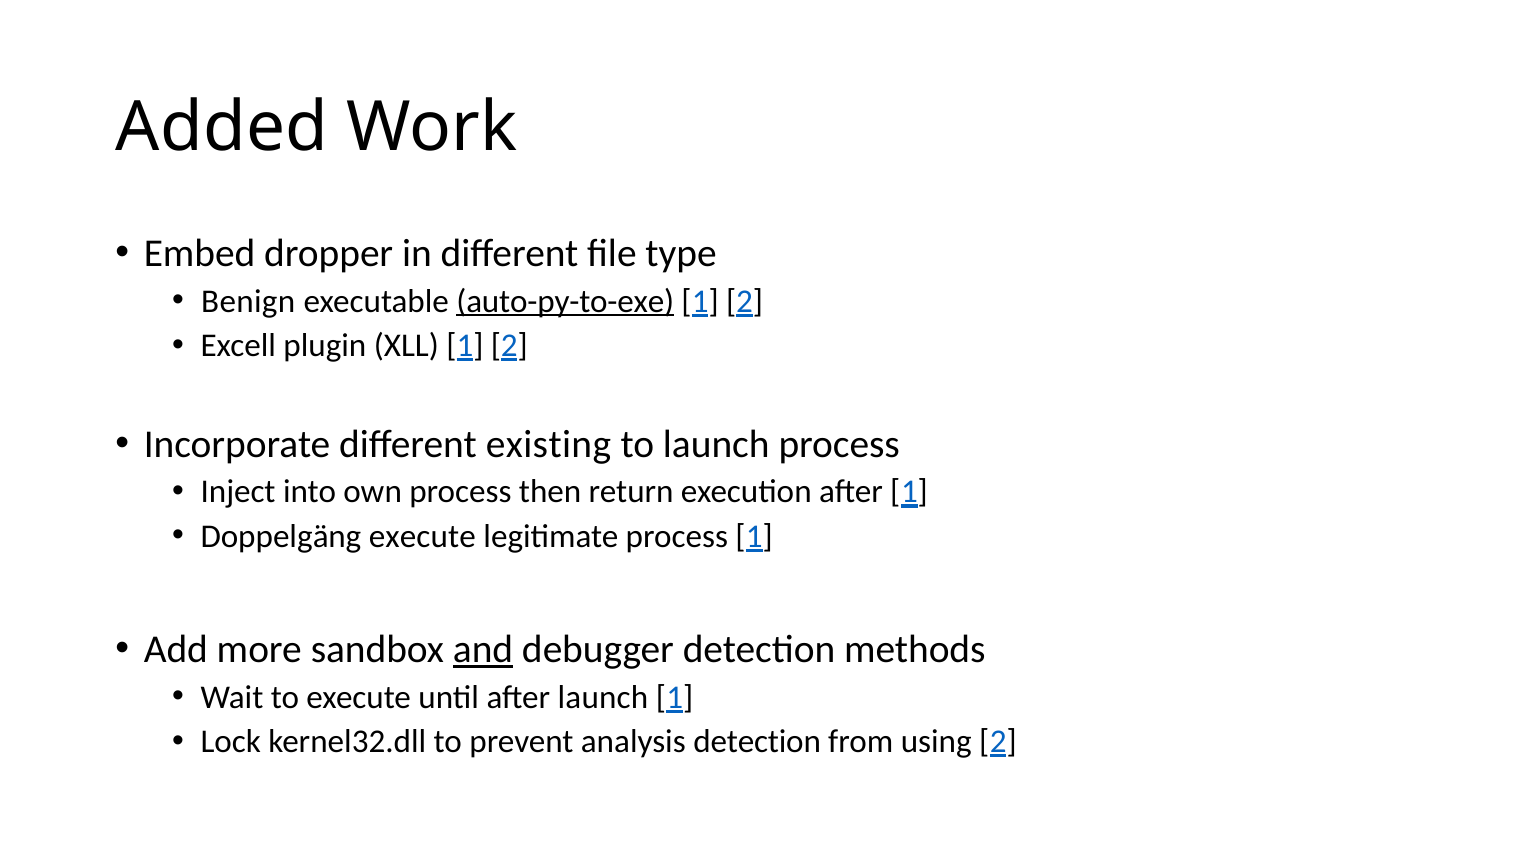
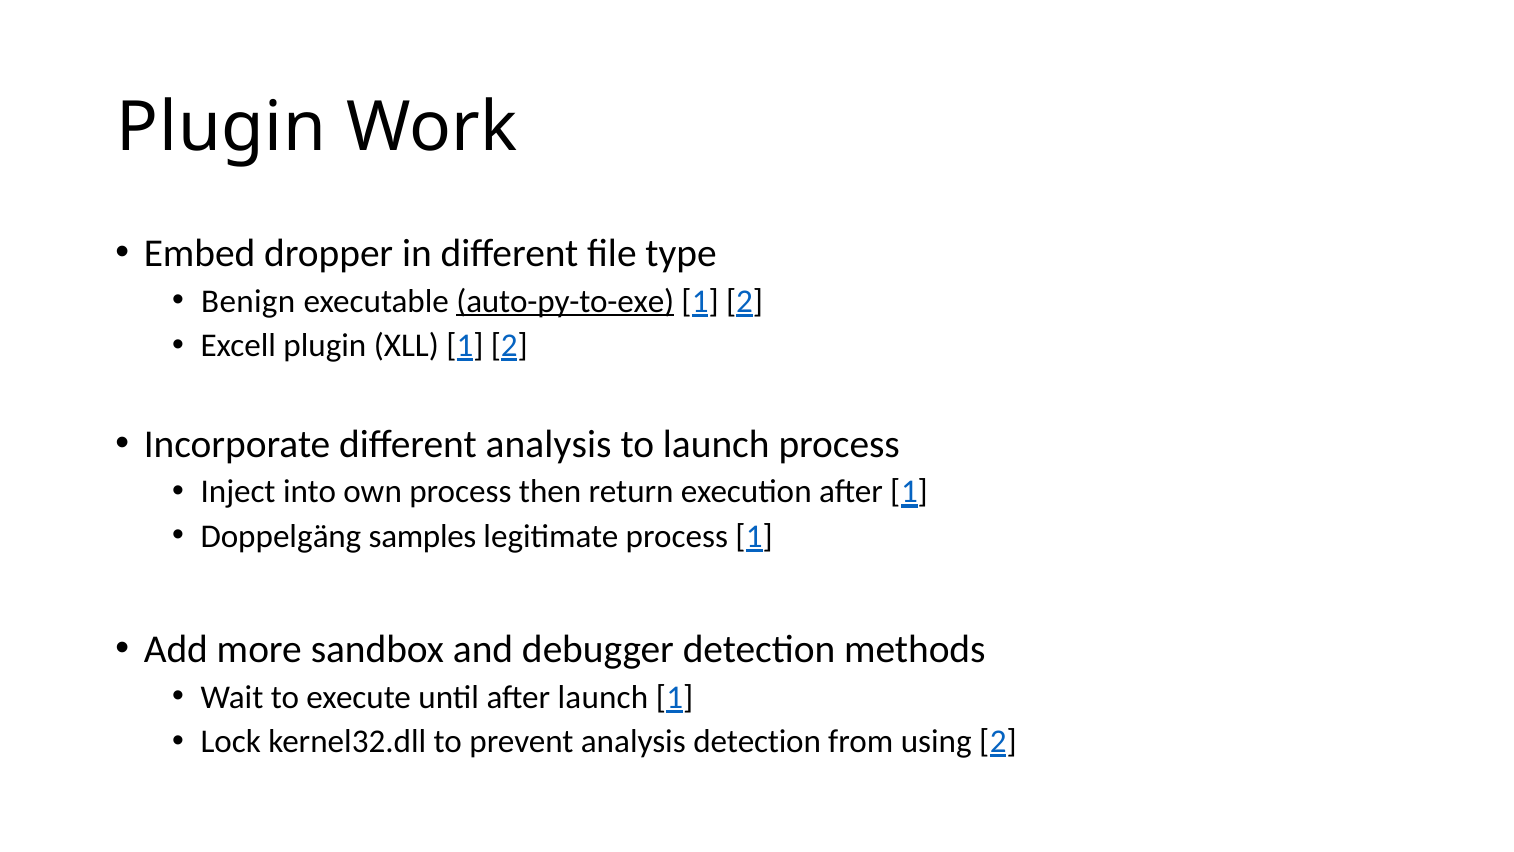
Added at (222, 127): Added -> Plugin
different existing: existing -> analysis
Doppelgӓng execute: execute -> samples
and underline: present -> none
